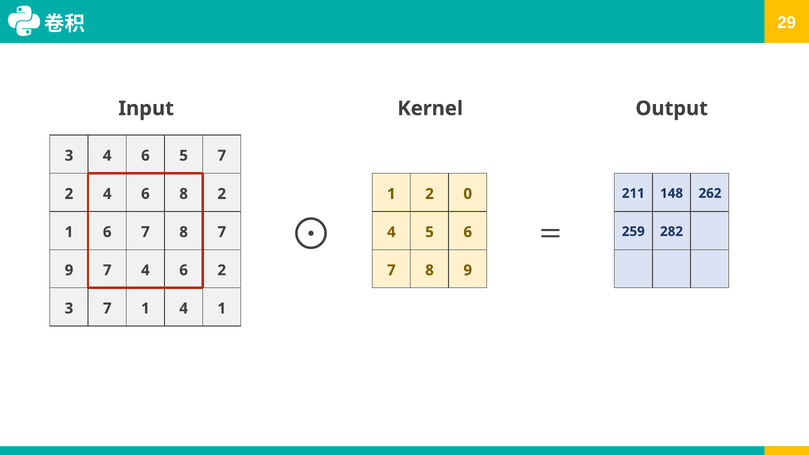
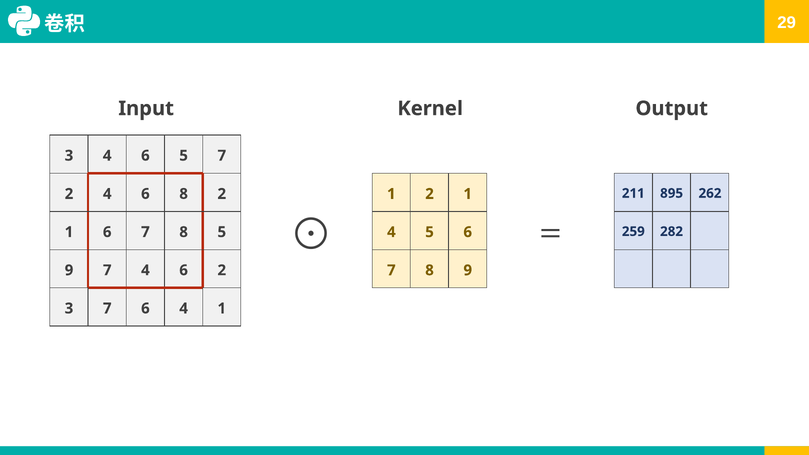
148: 148 -> 895
1 2 0: 0 -> 1
8 7: 7 -> 5
7 1: 1 -> 6
